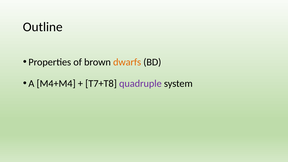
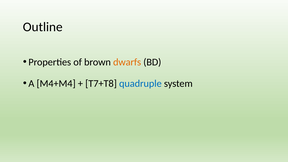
quadruple colour: purple -> blue
